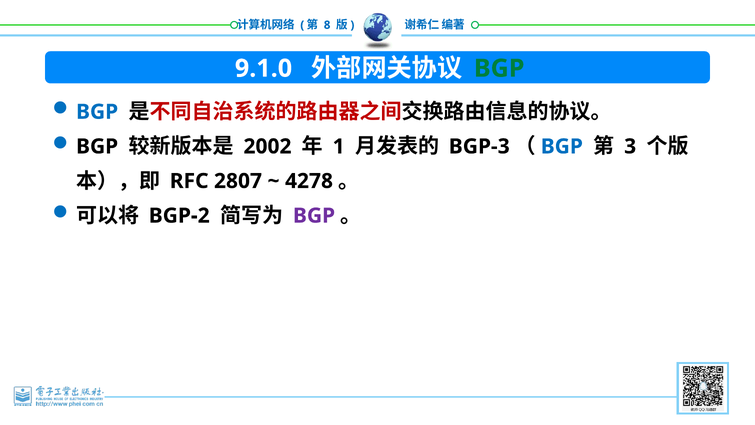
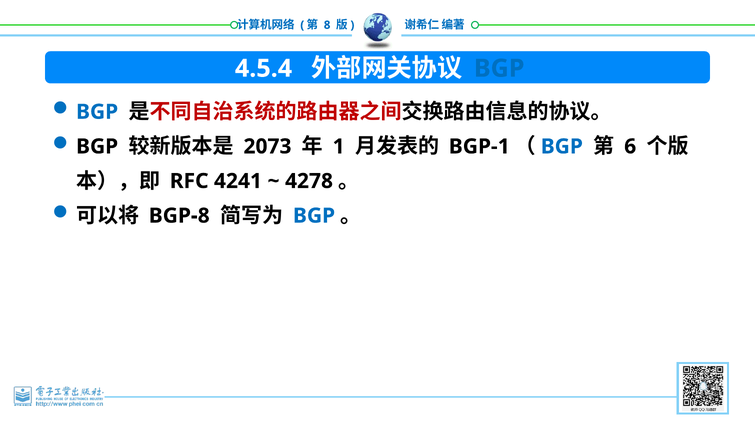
9.1.0: 9.1.0 -> 4.5.4
BGP at (499, 68) colour: green -> blue
2002: 2002 -> 2073
BGP-3: BGP-3 -> BGP-1
3: 3 -> 6
2807: 2807 -> 4241
BGP-2: BGP-2 -> BGP-8
BGP at (314, 216) colour: purple -> blue
